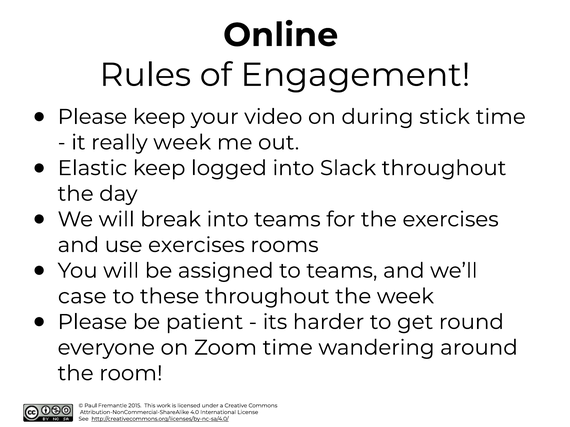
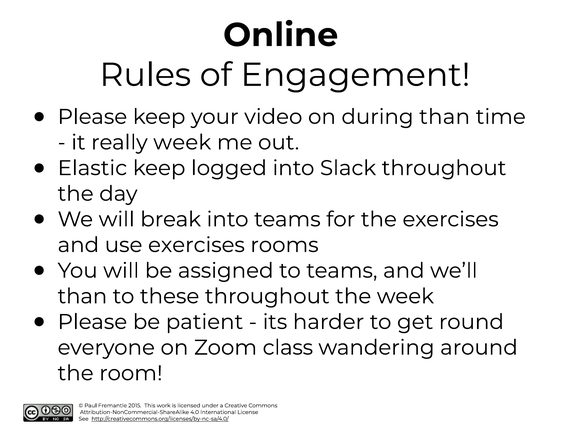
during stick: stick -> than
case at (82, 297): case -> than
Zoom time: time -> class
